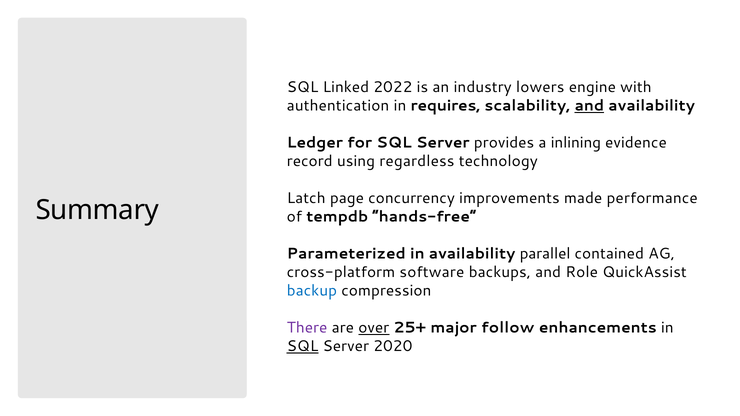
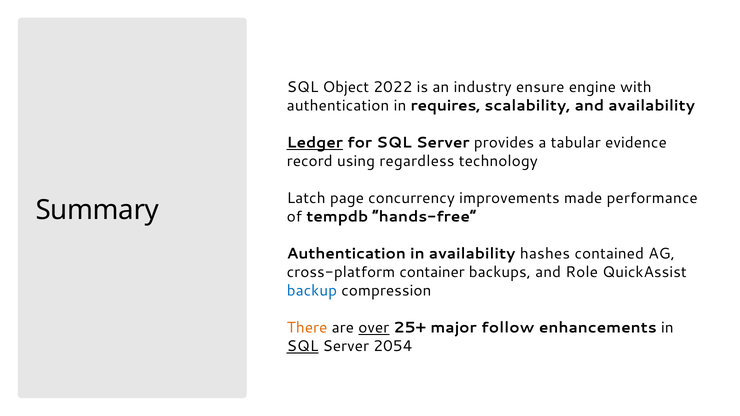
Linked: Linked -> Object
lowers: lowers -> ensure
and at (589, 106) underline: present -> none
Ledger underline: none -> present
inlining: inlining -> tabular
Parameterized at (346, 254): Parameterized -> Authentication
parallel: parallel -> hashes
software: software -> container
There colour: purple -> orange
2020: 2020 -> 2054
